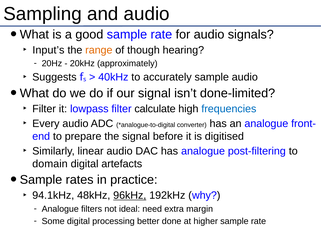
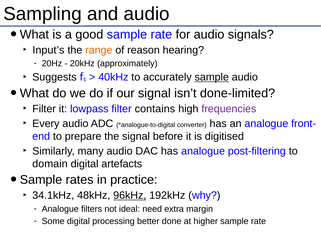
though: though -> reason
sample at (212, 77) underline: none -> present
calculate: calculate -> contains
frequencies colour: blue -> purple
linear: linear -> many
94.1kHz: 94.1kHz -> 34.1kHz
